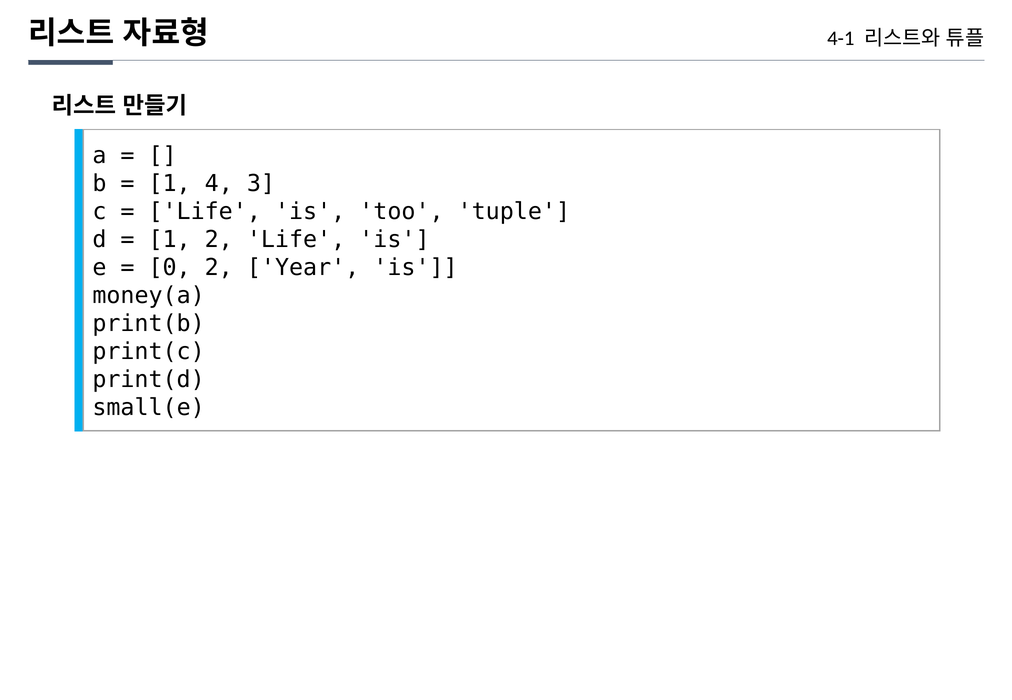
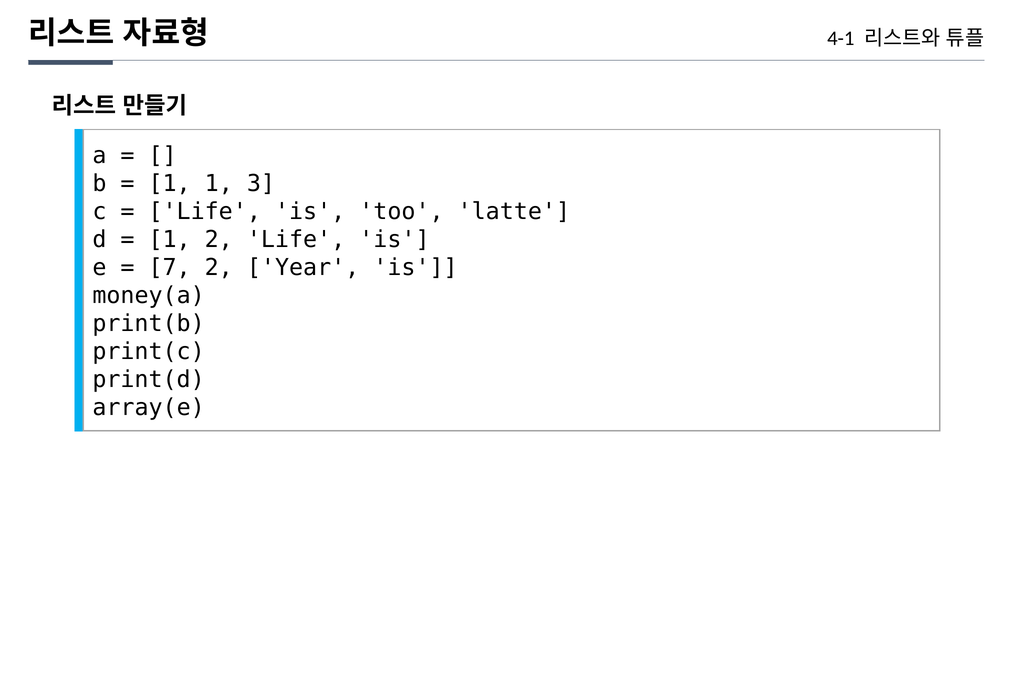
1 4: 4 -> 1
tuple: tuple -> latte
0: 0 -> 7
small(e: small(e -> array(e
